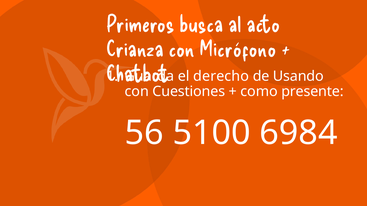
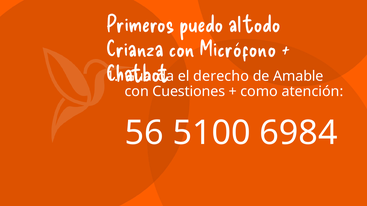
busca: busca -> puedo
acto: acto -> todo
Usando: Usando -> Amable
presente: presente -> atención
